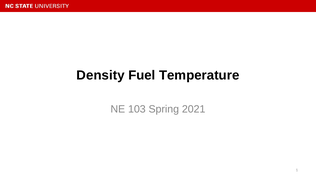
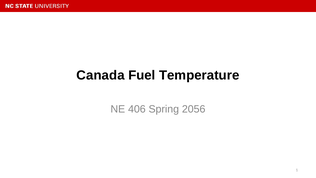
Density: Density -> Canada
103: 103 -> 406
2021: 2021 -> 2056
